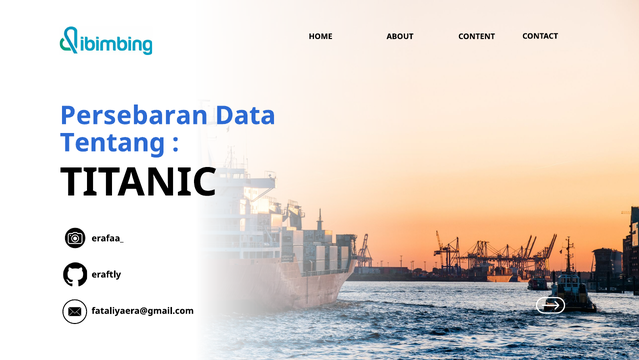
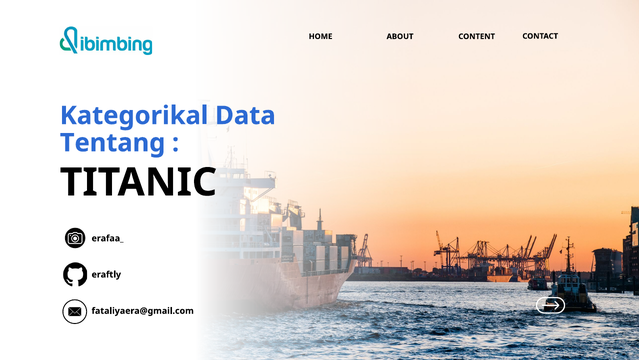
Persebaran: Persebaran -> Kategorikal
